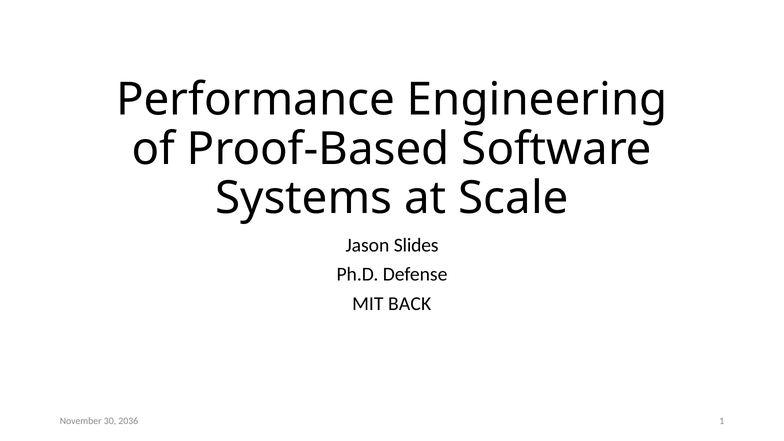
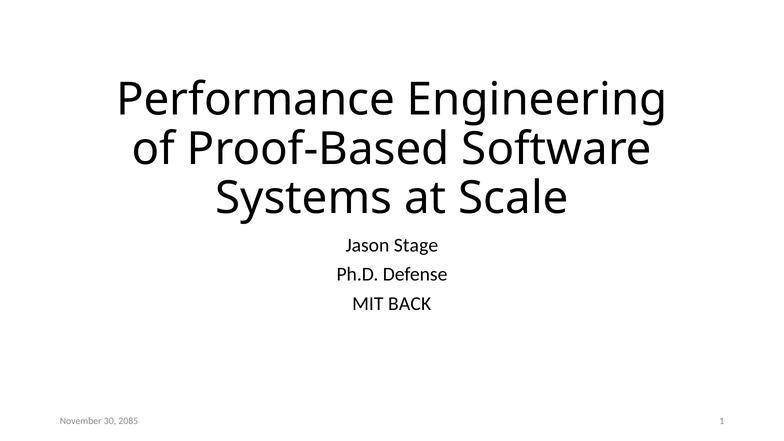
Slides: Slides -> Stage
2036: 2036 -> 2085
